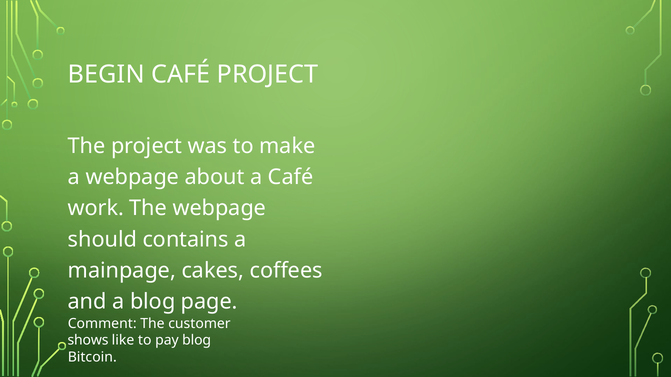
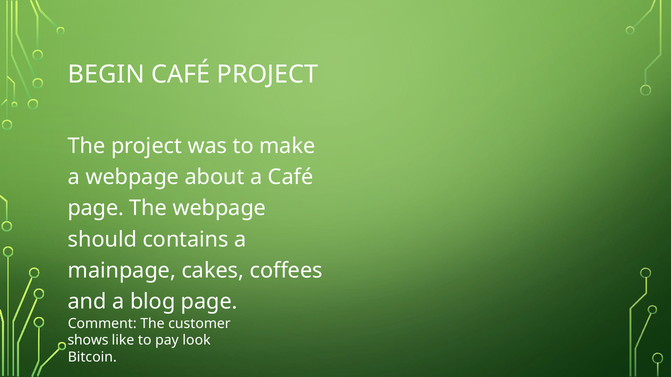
work at (96, 208): work -> page
pay blog: blog -> look
